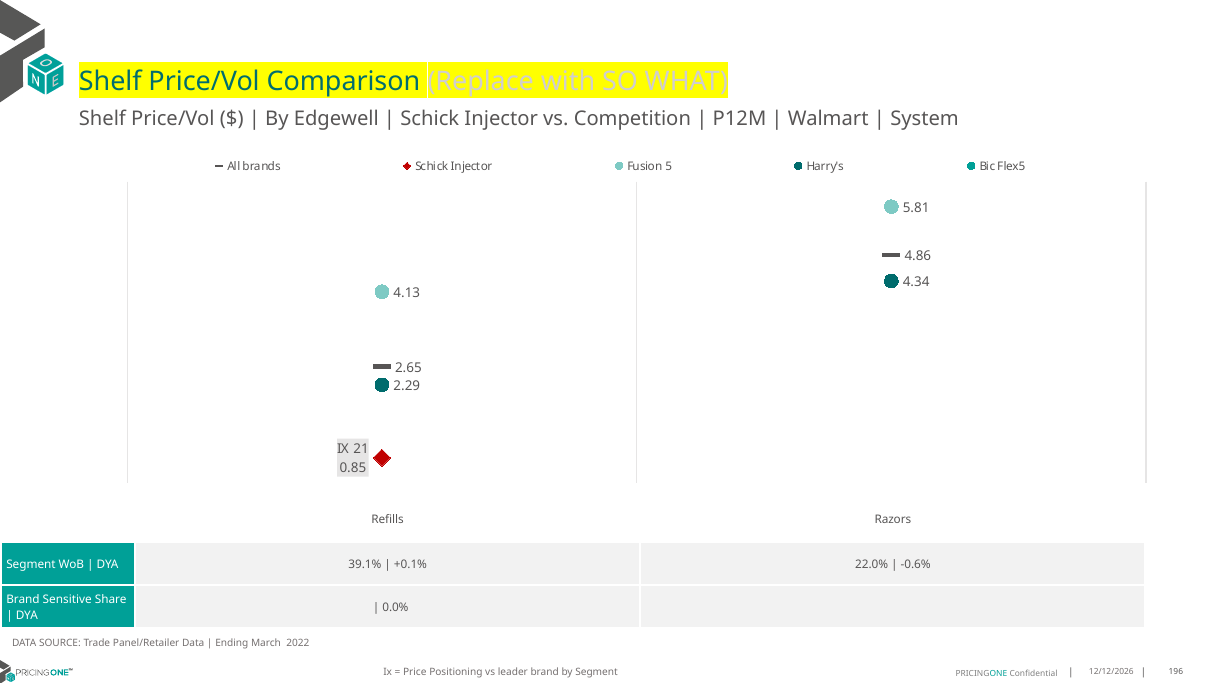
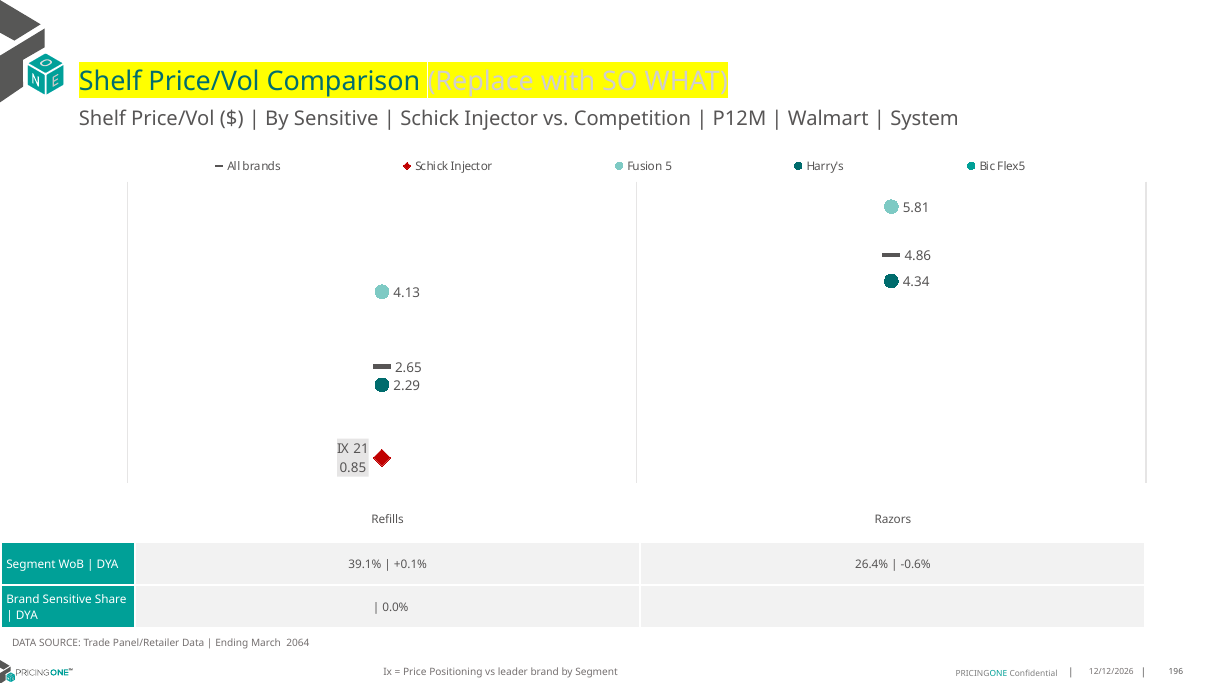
By Edgewell: Edgewell -> Sensitive
22.0%: 22.0% -> 26.4%
2022: 2022 -> 2064
